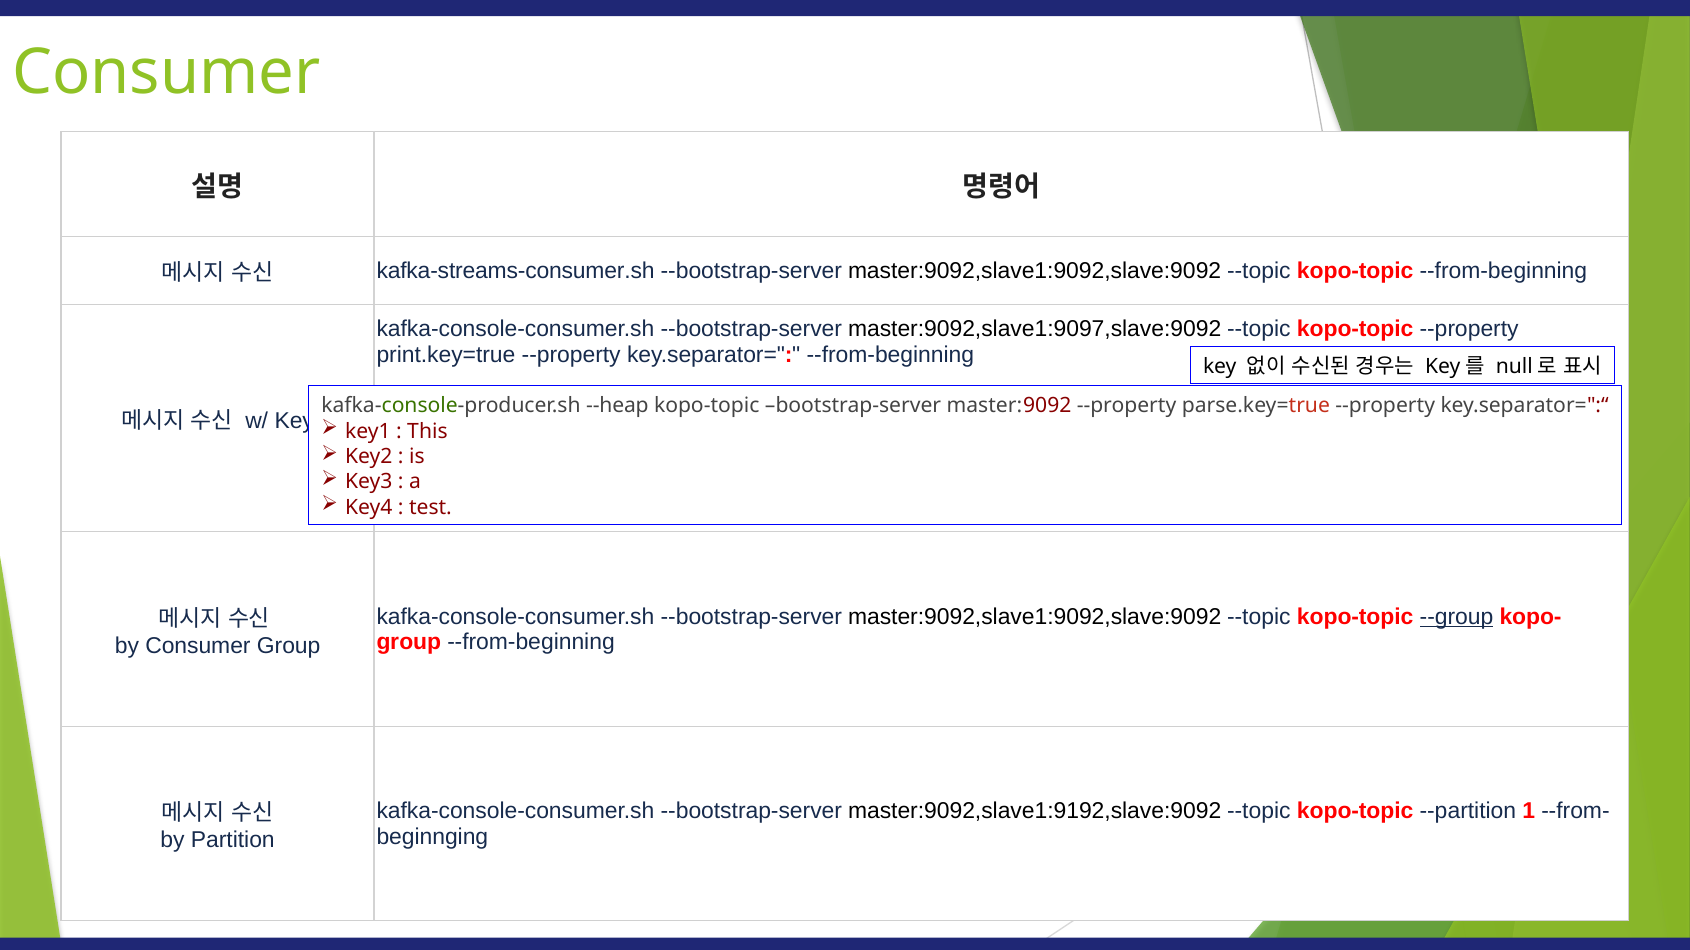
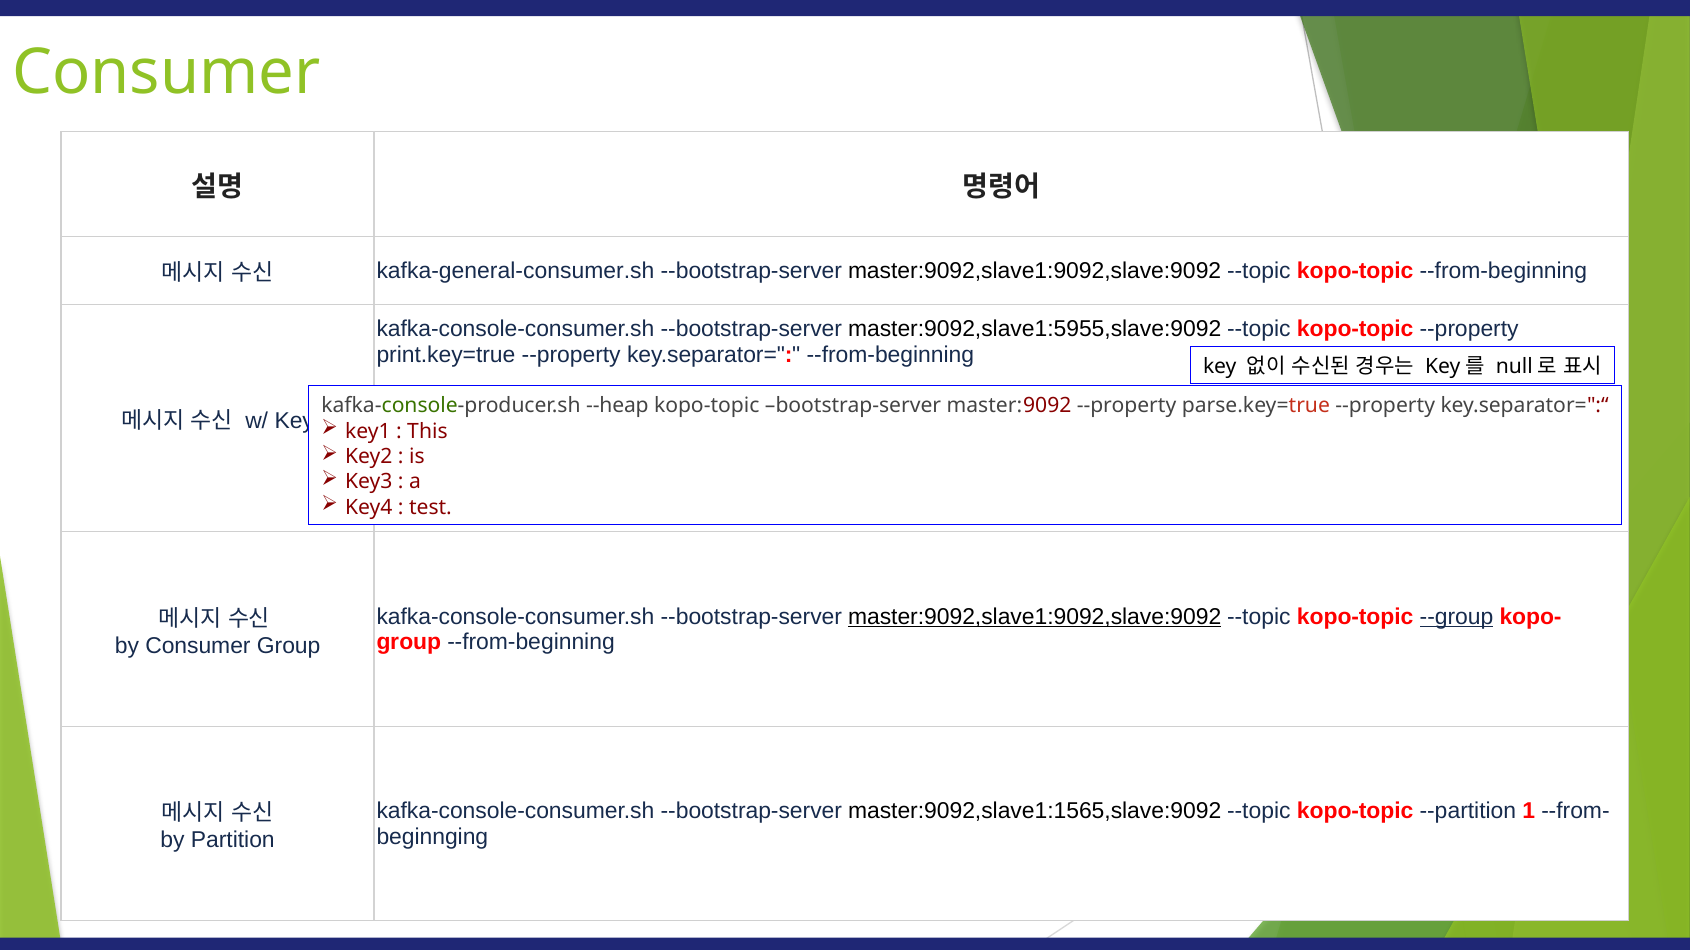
kafka-streams-consumer.sh: kafka-streams-consumer.sh -> kafka-general-consumer.sh
master:9092,slave1:9097,slave:9092: master:9092,slave1:9097,slave:9092 -> master:9092,slave1:5955,slave:9092
master:9092,slave1:9092,slave:9092 at (1035, 617) underline: none -> present
master:9092,slave1:9192,slave:9092: master:9092,slave1:9192,slave:9092 -> master:9092,slave1:1565,slave:9092
